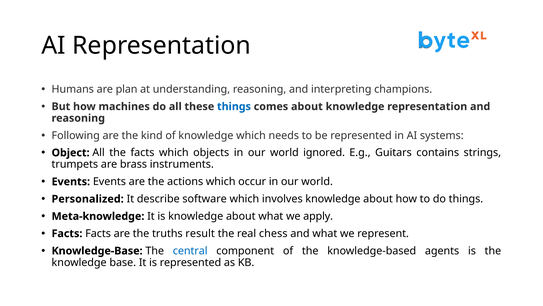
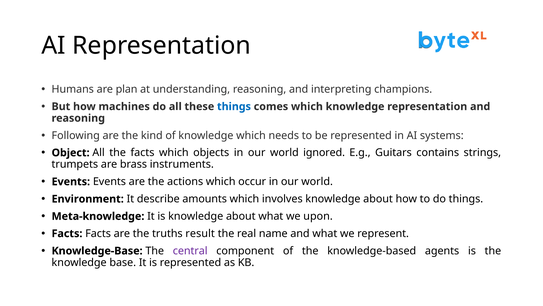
comes about: about -> which
Personalized: Personalized -> Environment
software: software -> amounts
apply: apply -> upon
chess: chess -> name
central colour: blue -> purple
